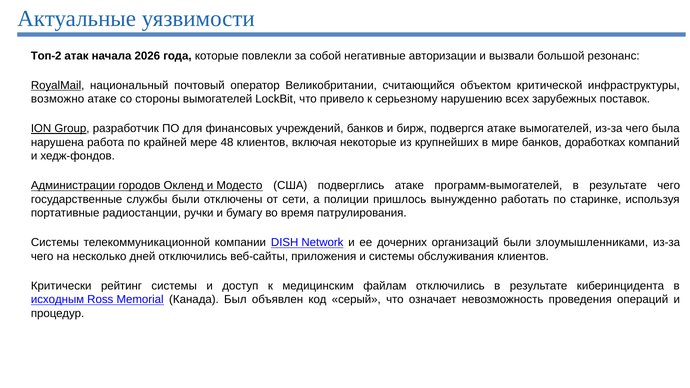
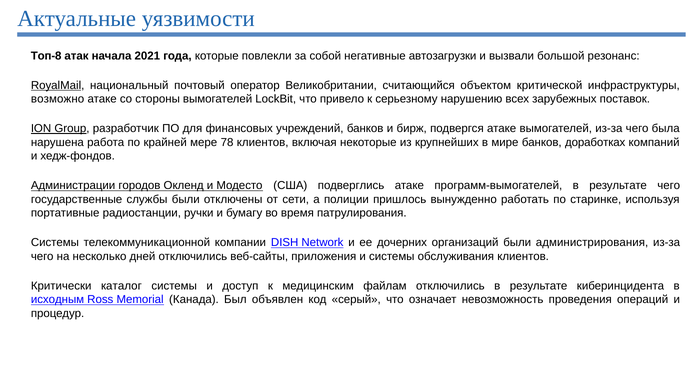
Топ-2: Топ-2 -> Топ-8
2026: 2026 -> 2021
авторизации: авторизации -> автозагрузки
48: 48 -> 78
злоумышленниками: злоумышленниками -> администрирования
рейтинг: рейтинг -> каталог
